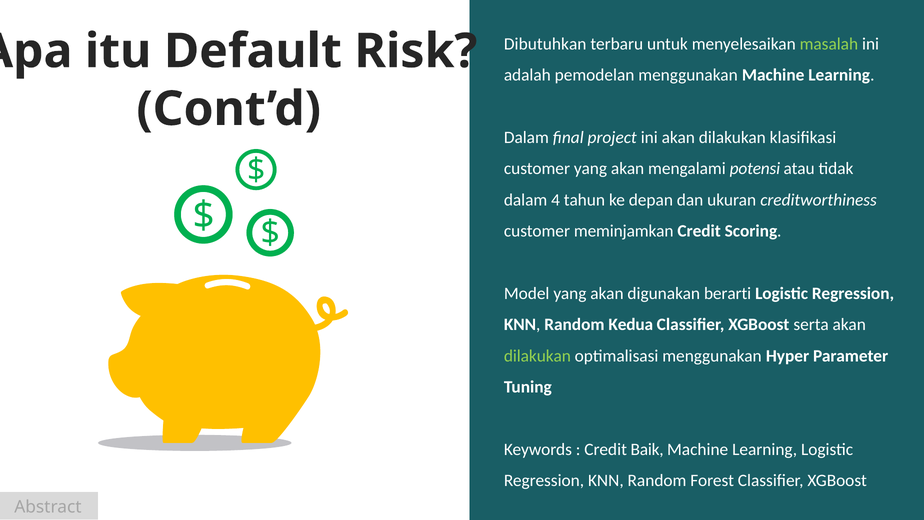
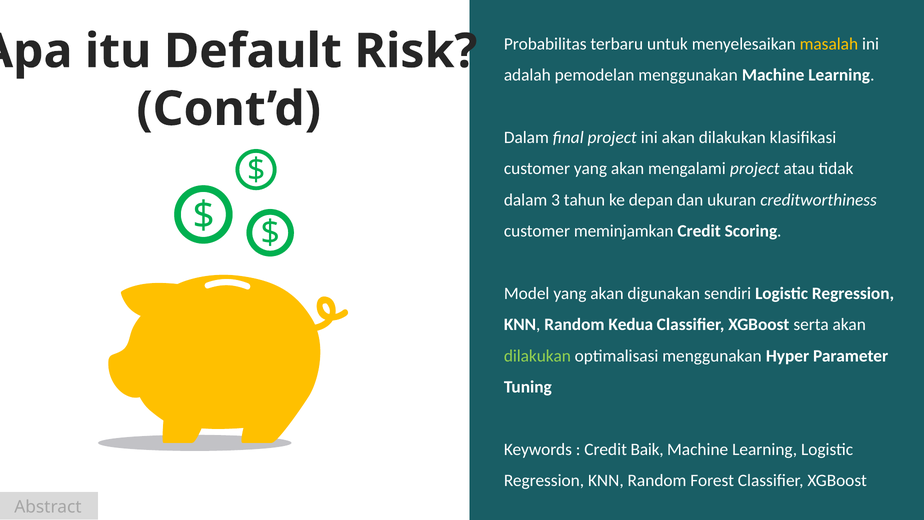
Dibutuhkan: Dibutuhkan -> Probabilitas
masalah colour: light green -> yellow
mengalami potensi: potensi -> project
4: 4 -> 3
berarti: berarti -> sendiri
